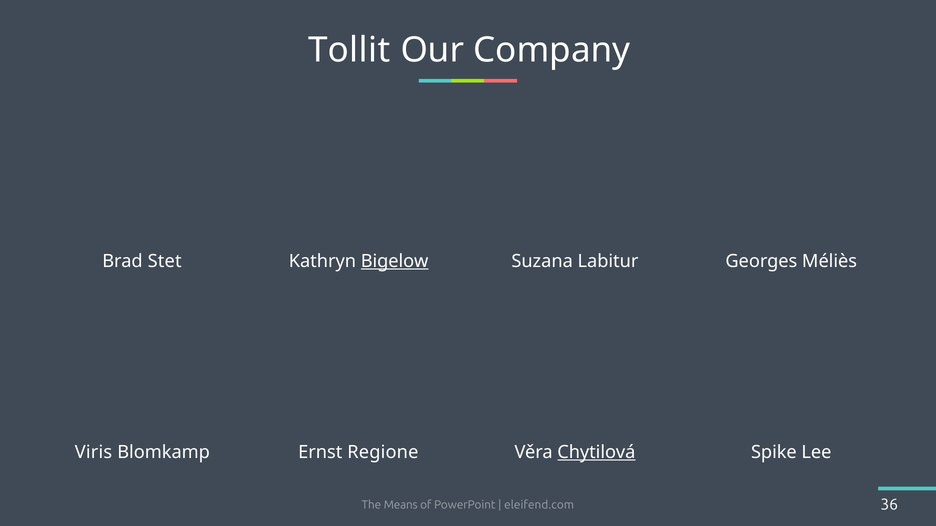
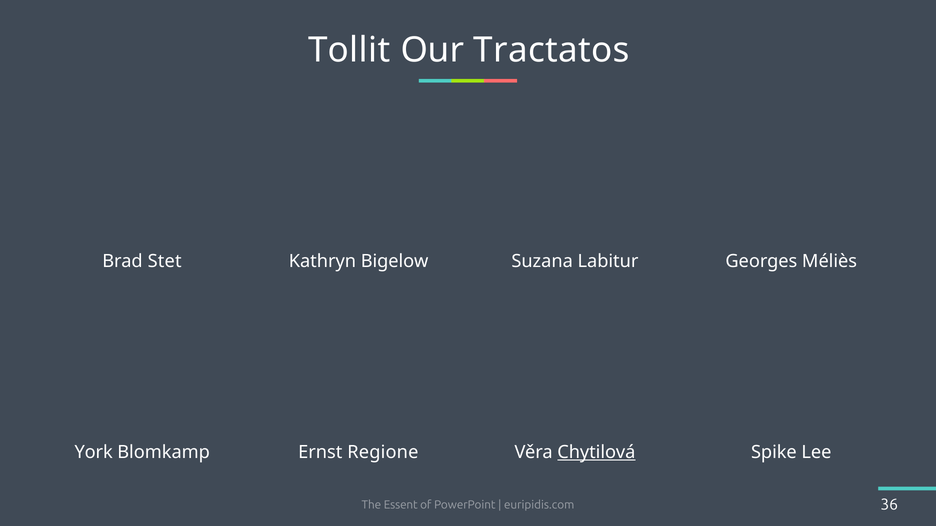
Company: Company -> Tractatos
Bigelow underline: present -> none
Viris: Viris -> York
Means: Means -> Essent
eleifend.com: eleifend.com -> euripidis.com
